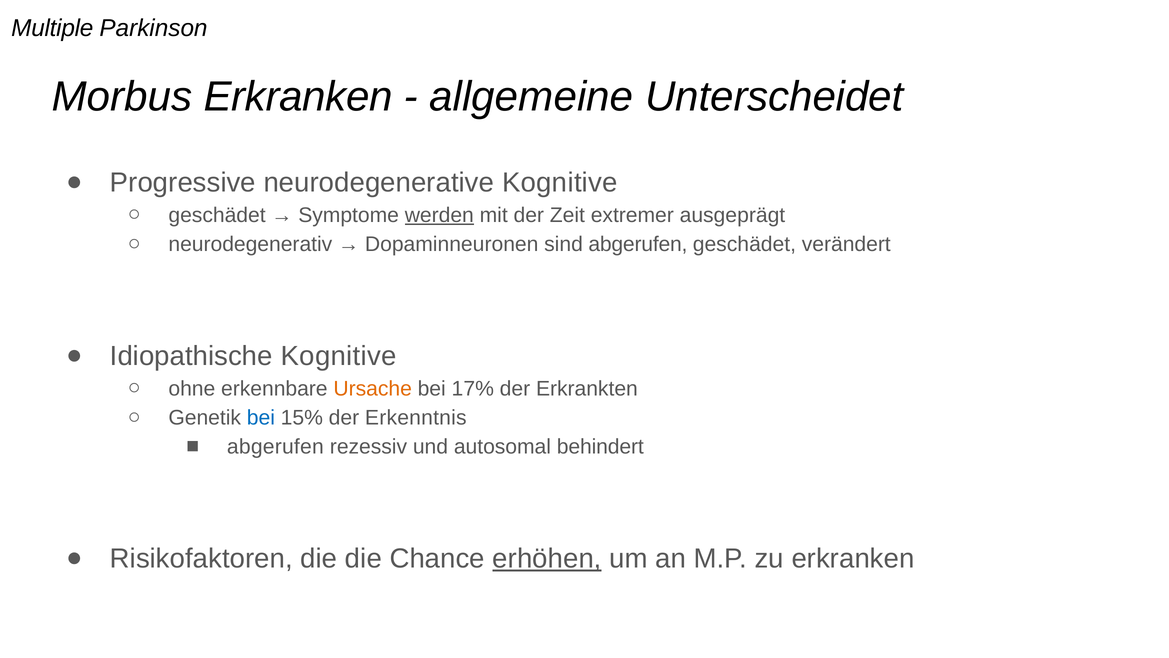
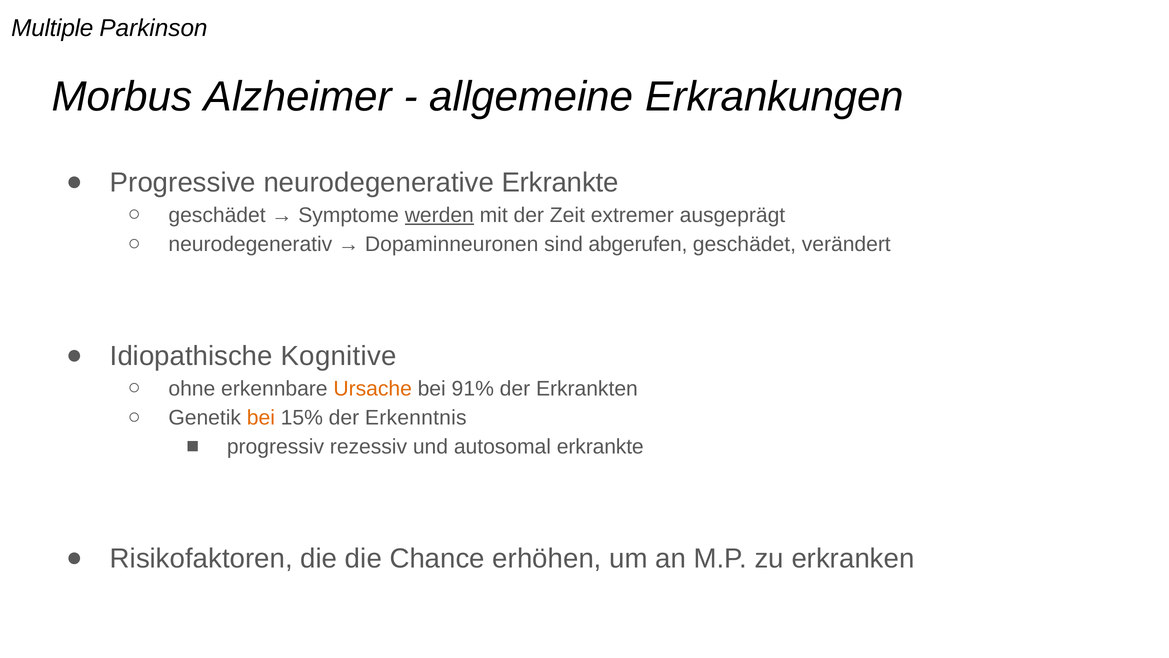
Morbus Erkranken: Erkranken -> Alzheimer
Unterscheidet: Unterscheidet -> Erkrankungen
neurodegenerative Kognitive: Kognitive -> Erkrankte
17%: 17% -> 91%
bei at (261, 418) colour: blue -> orange
abgerufen at (275, 447): abgerufen -> progressiv
autosomal behindert: behindert -> erkrankte
erhöhen underline: present -> none
